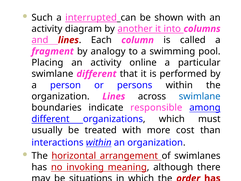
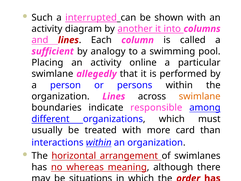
fragment: fragment -> sufficient
swimlane different: different -> allegedly
swimlane at (200, 96) colour: blue -> orange
cost: cost -> card
invoking: invoking -> whereas
